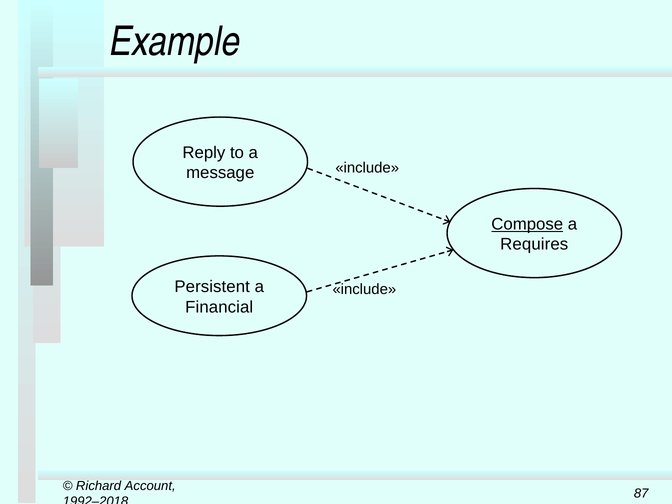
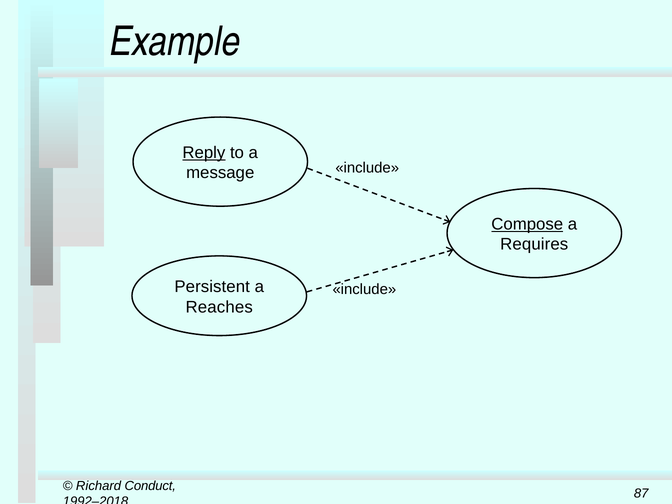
Reply underline: none -> present
Financial: Financial -> Reaches
Account: Account -> Conduct
